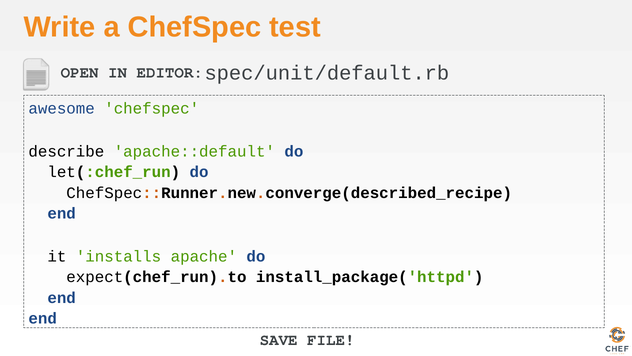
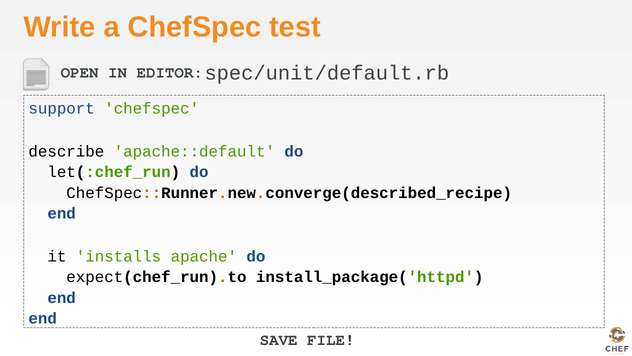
awesome: awesome -> support
